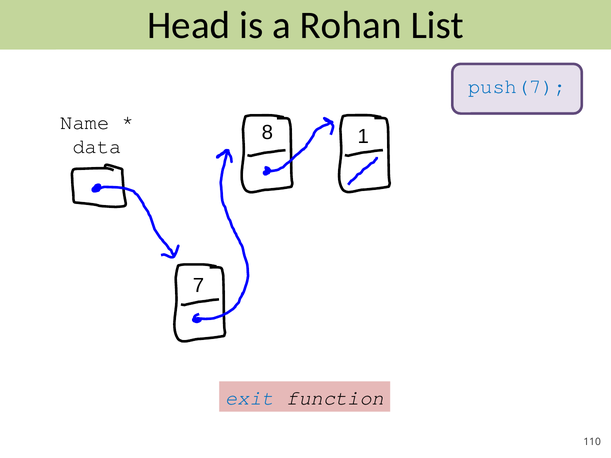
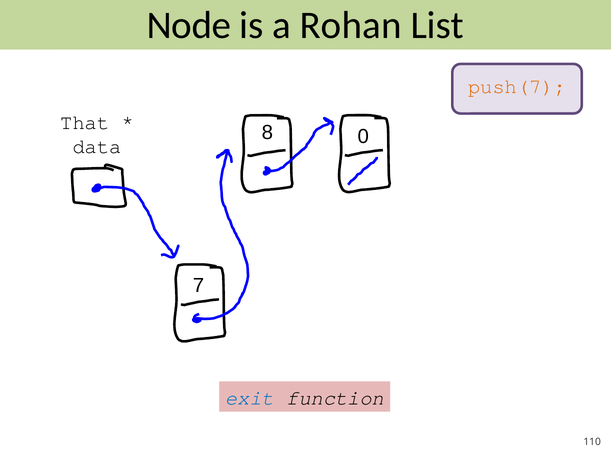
Head: Head -> Node
push(7 colour: blue -> orange
Name: Name -> That
1: 1 -> 0
